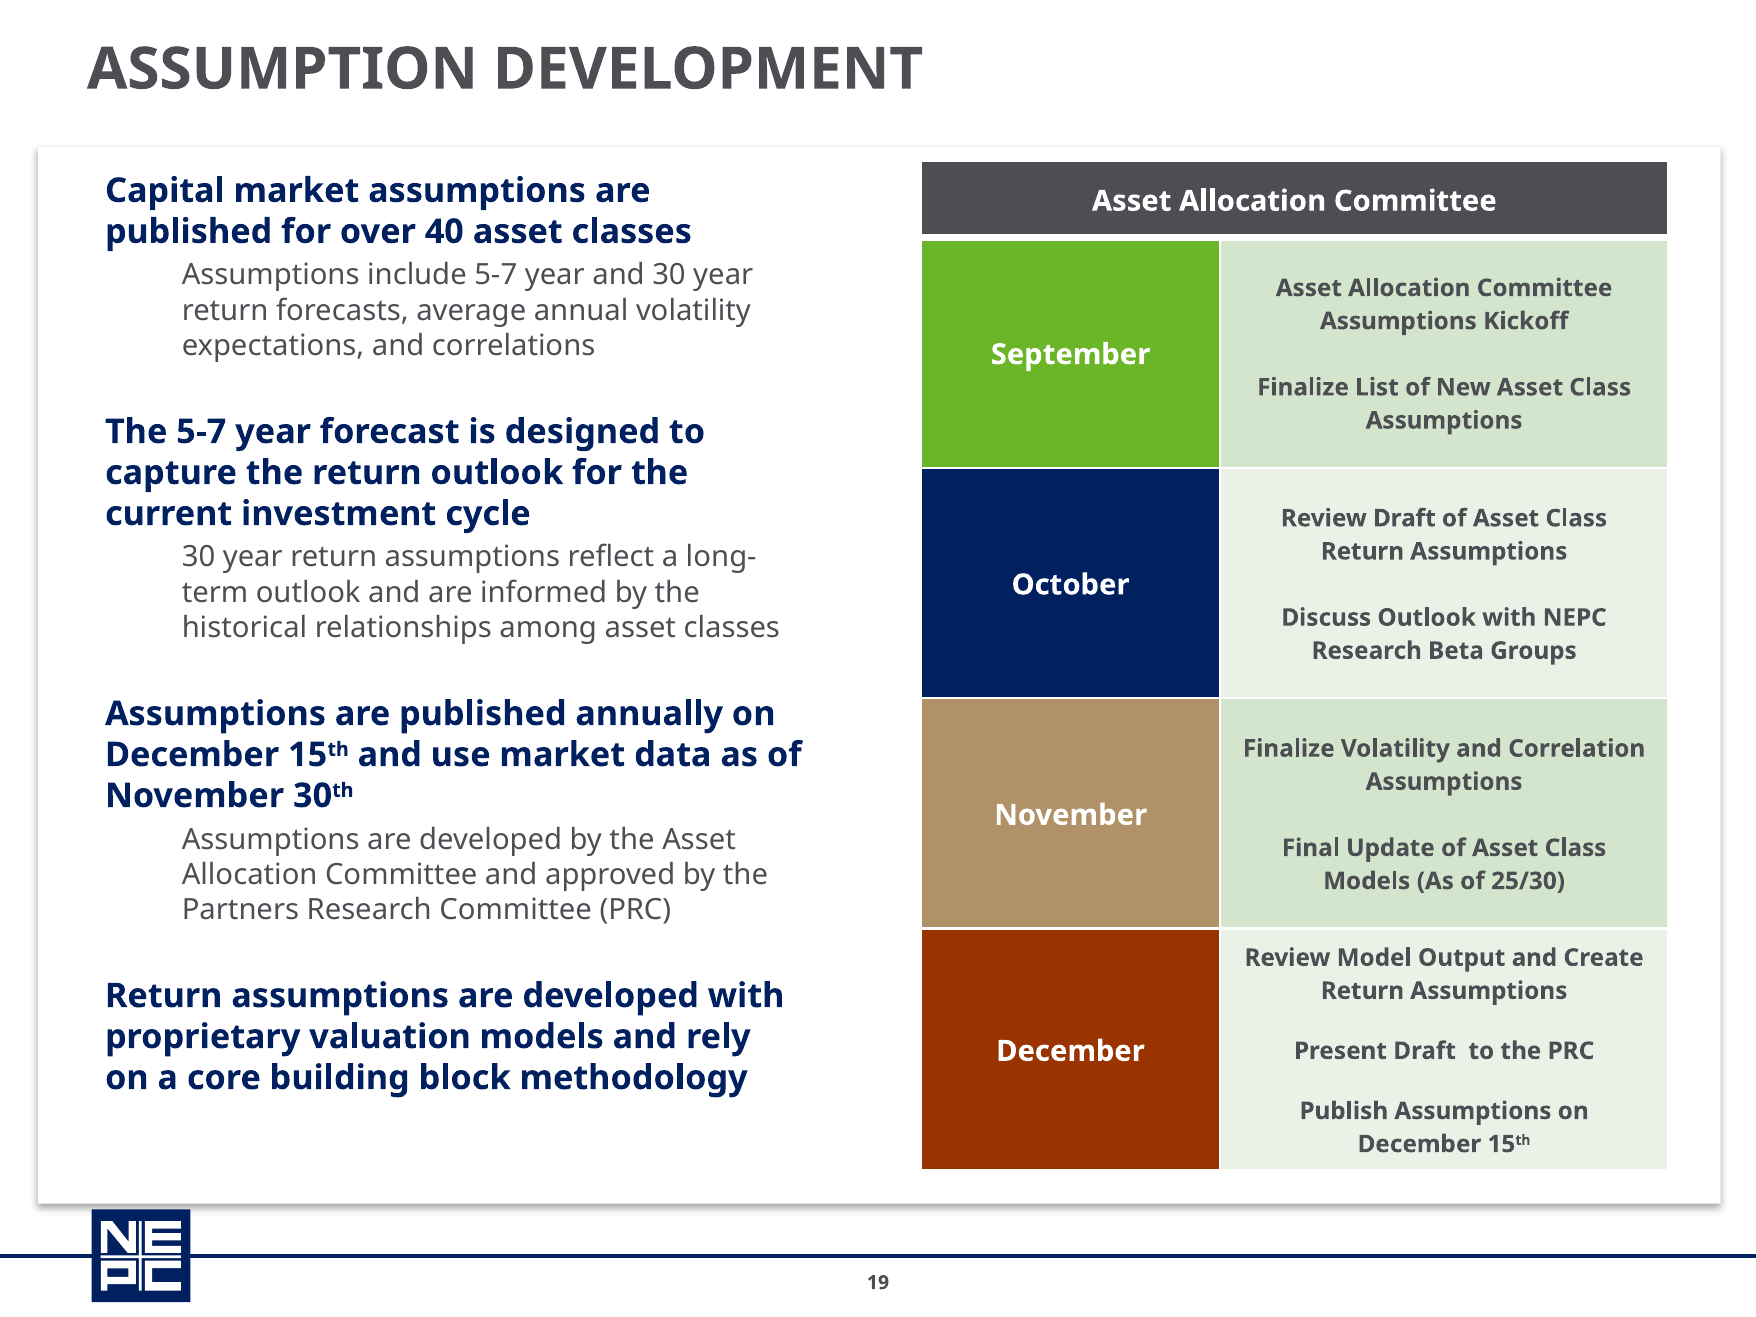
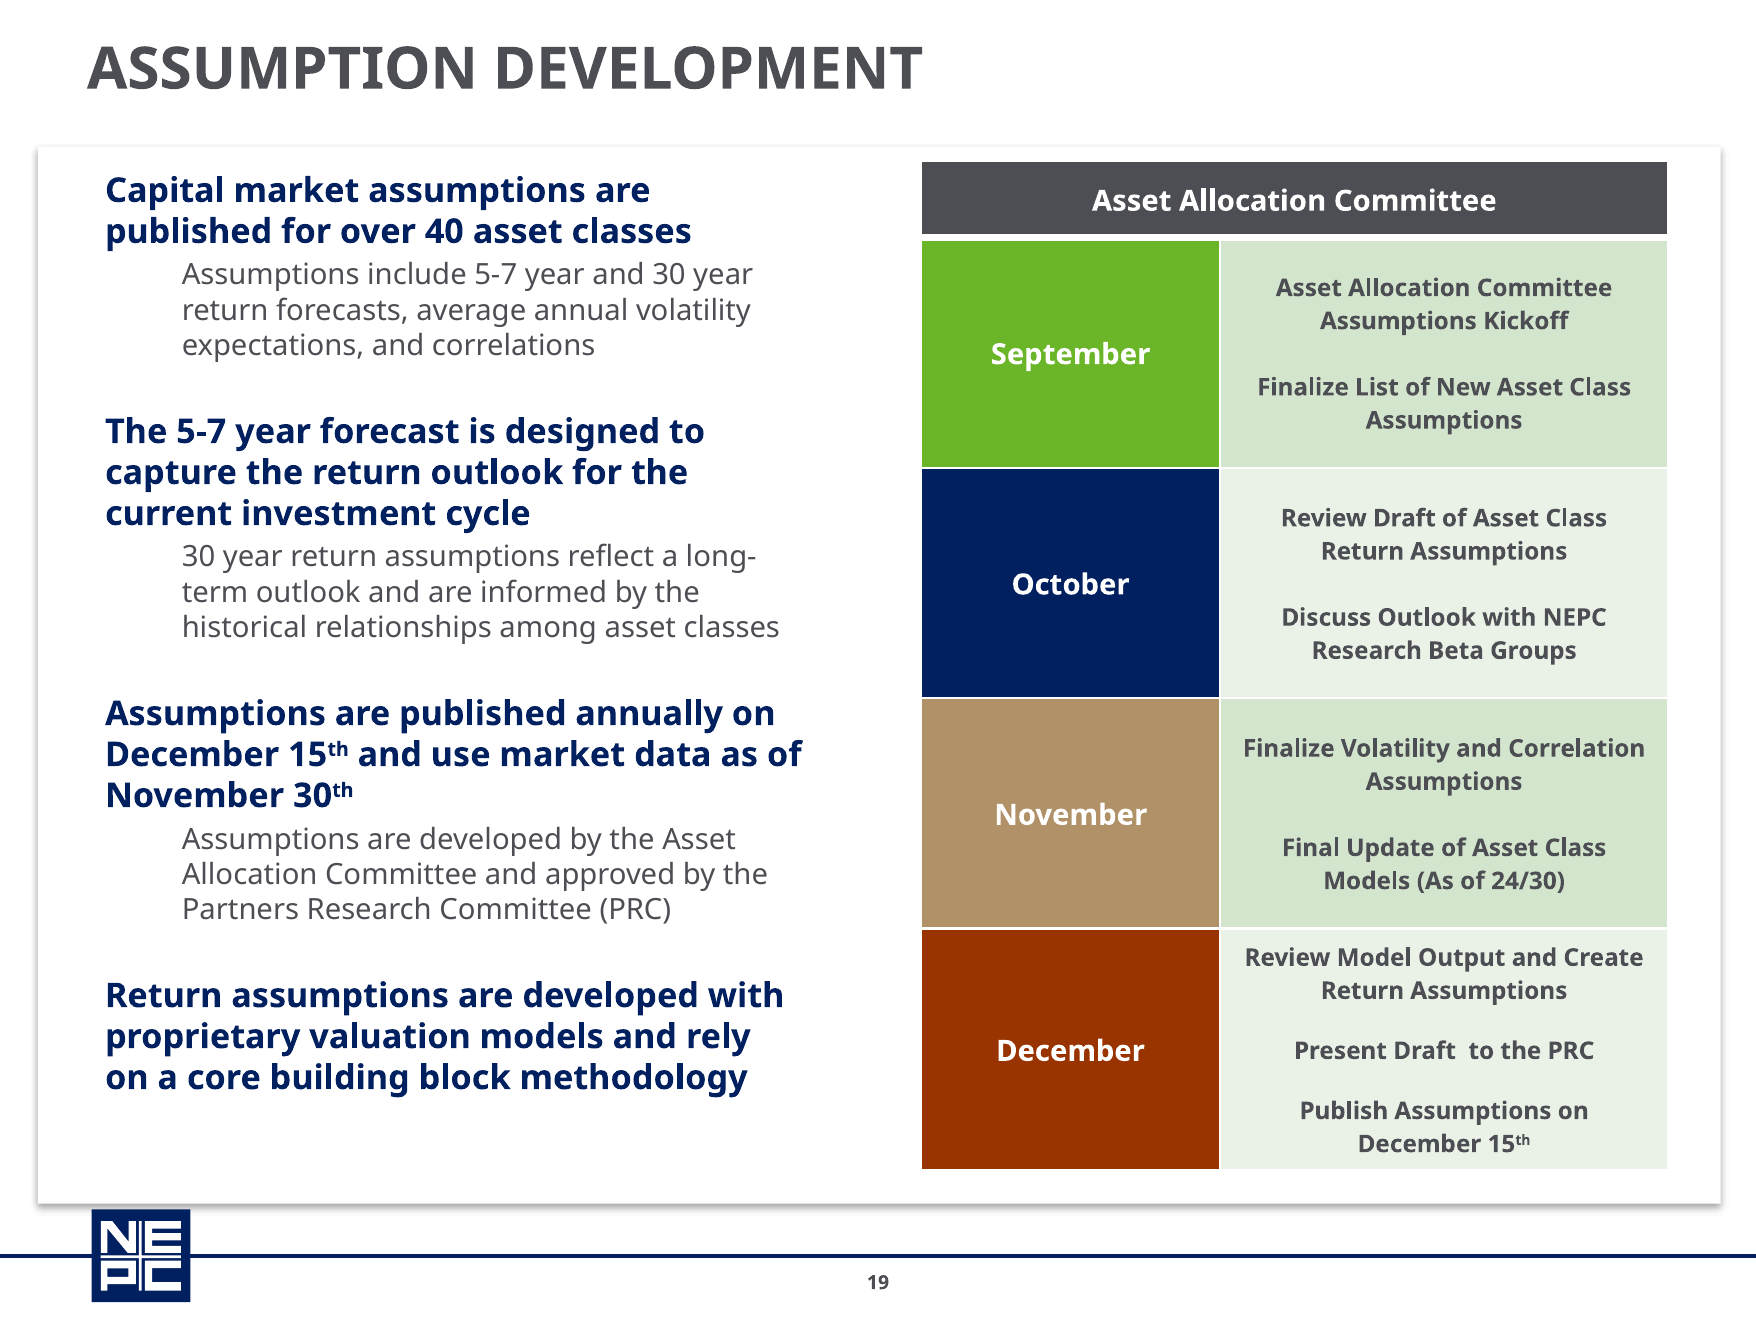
25/30: 25/30 -> 24/30
